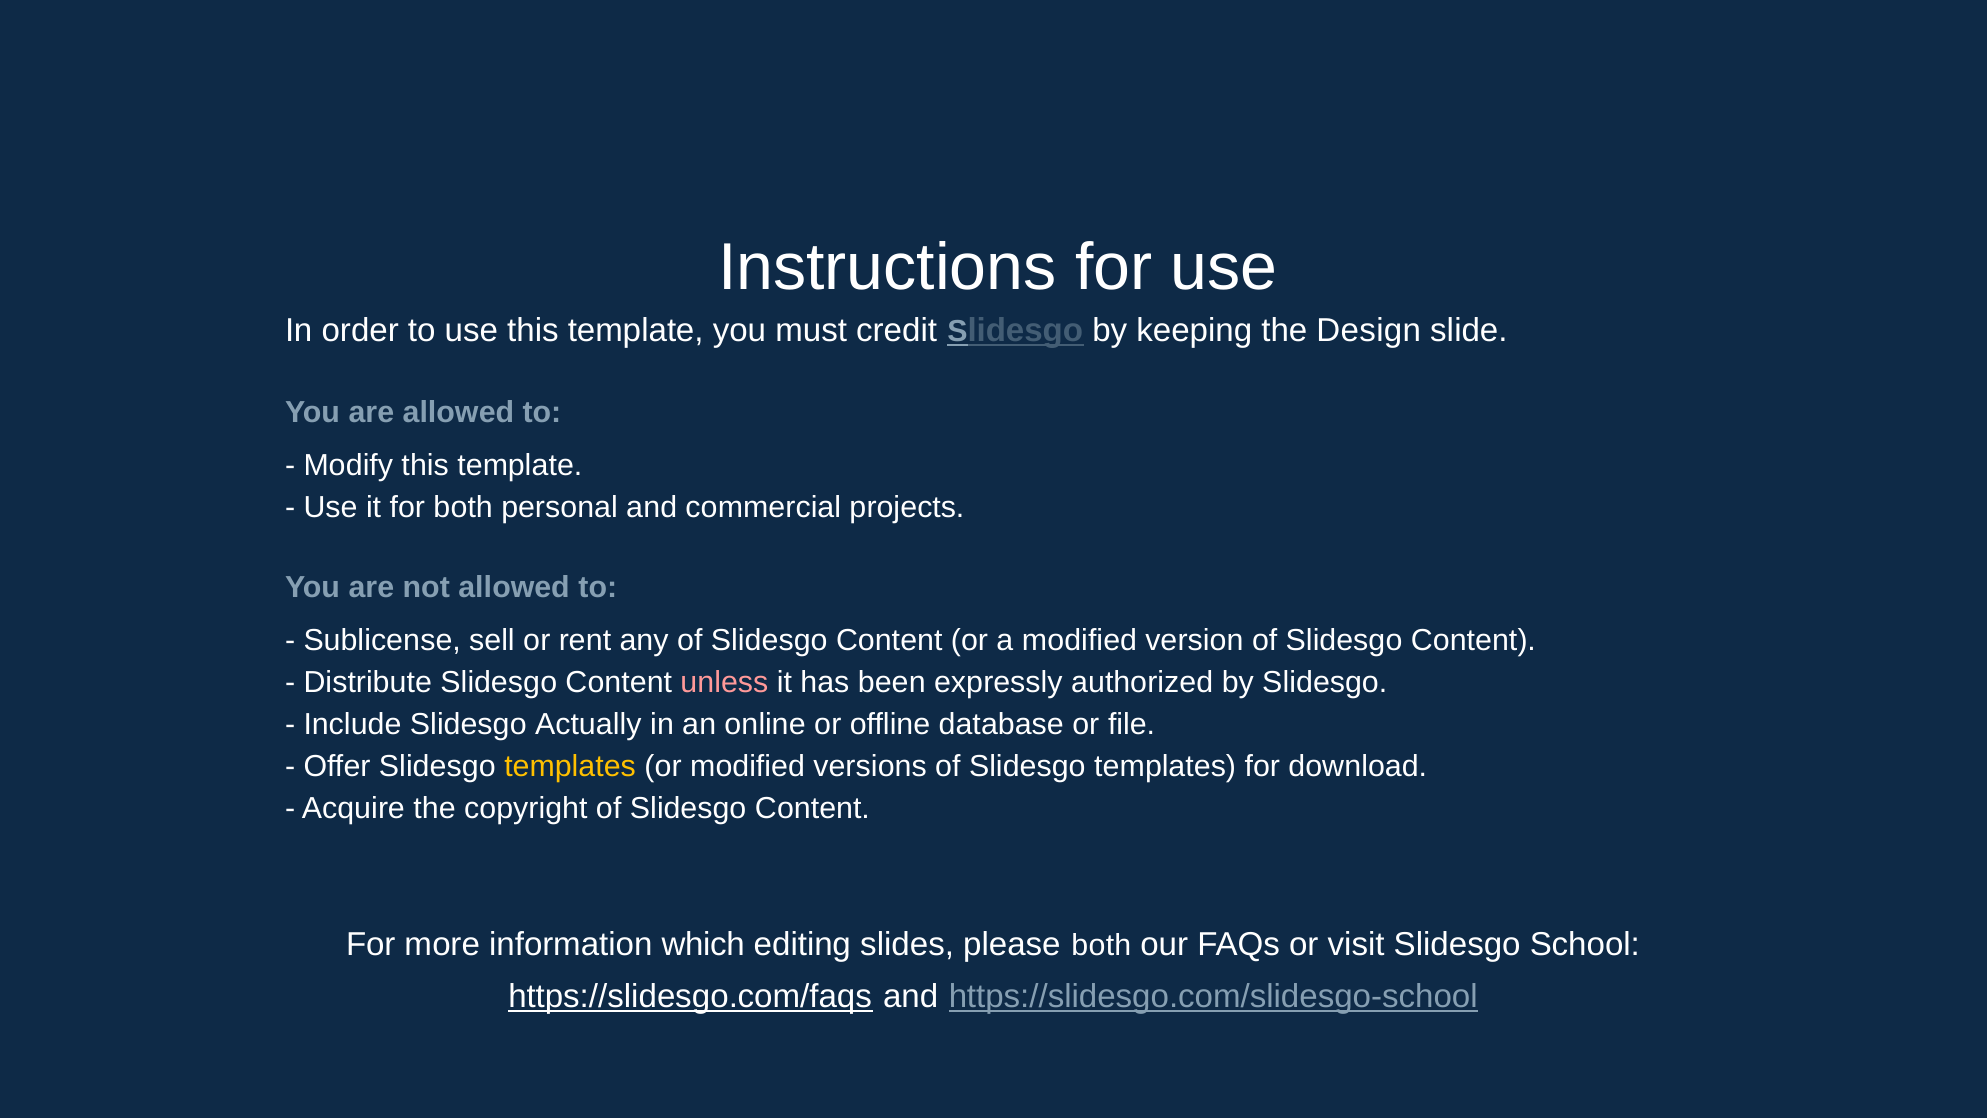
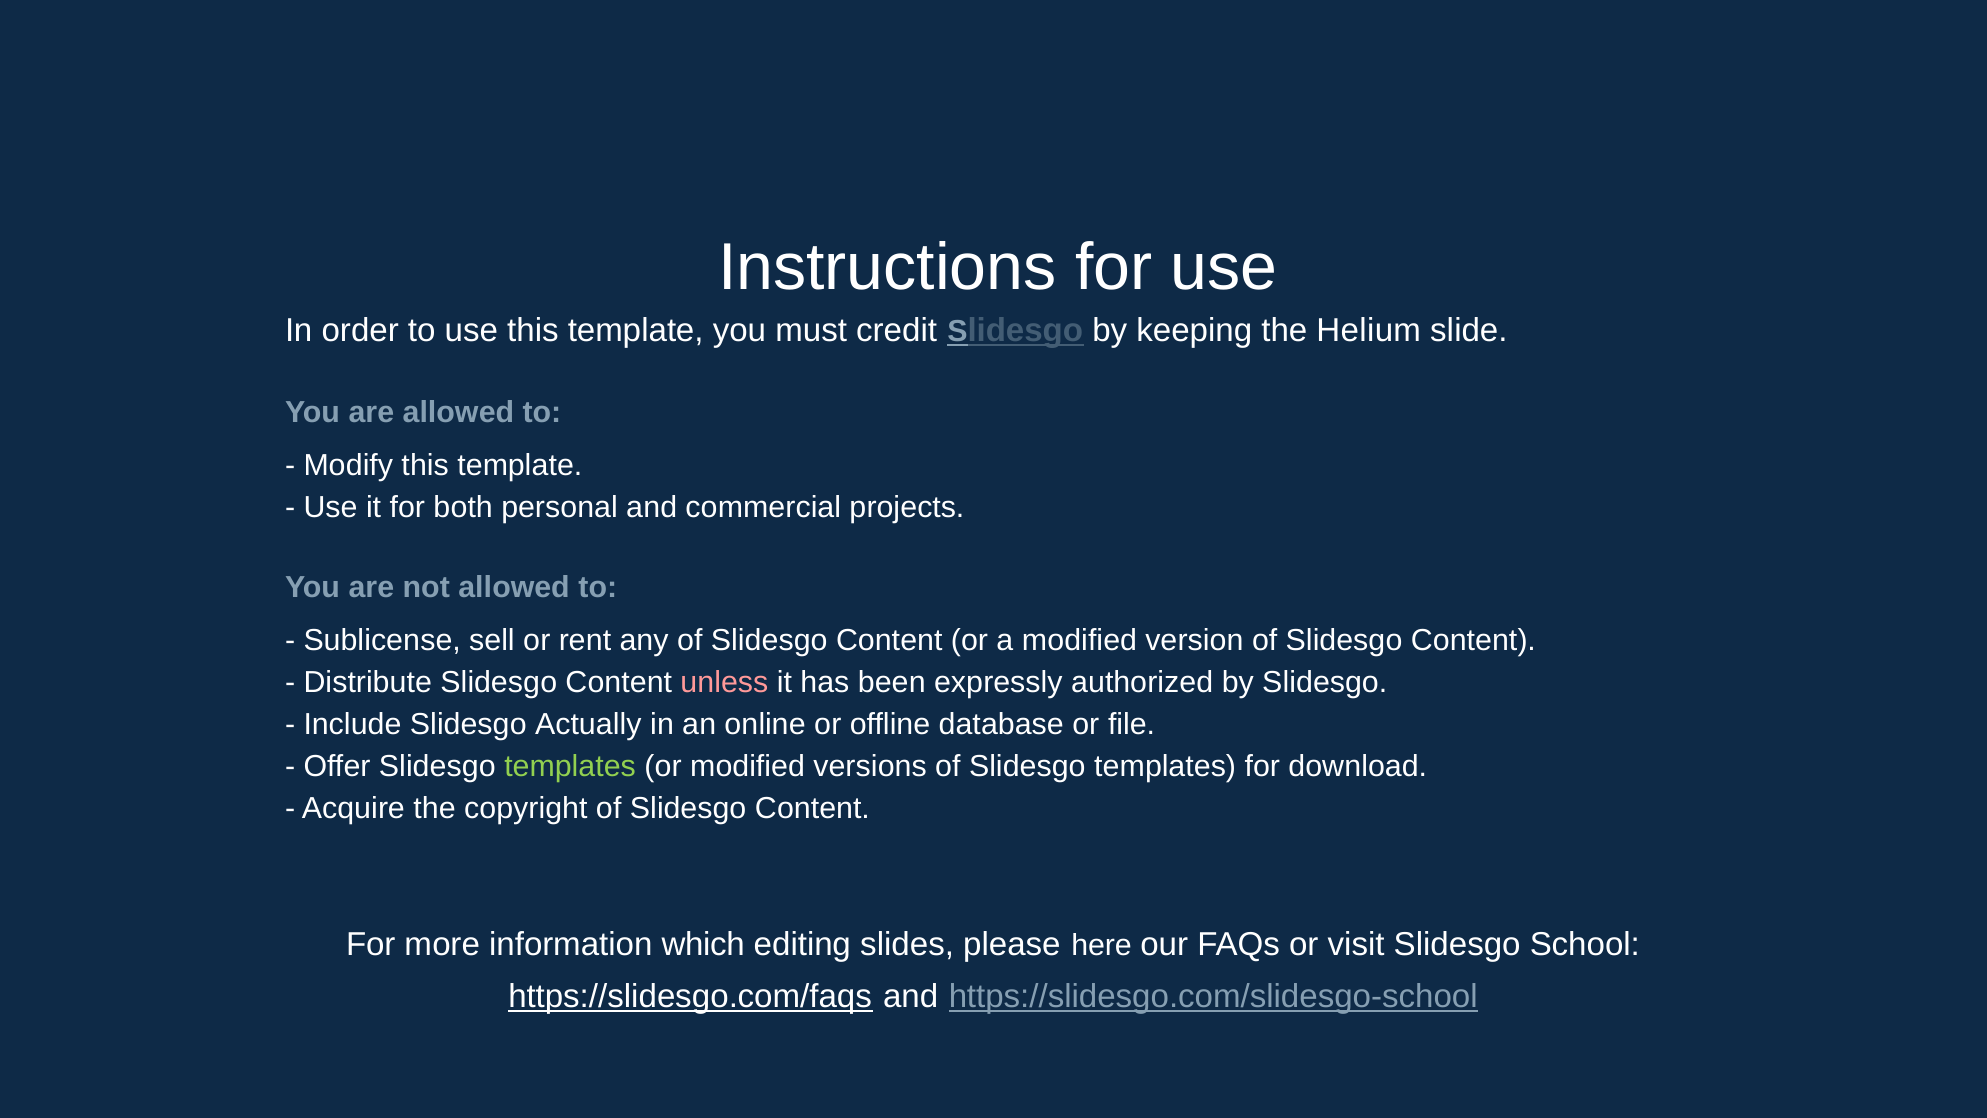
Design: Design -> Helium
templates at (570, 766) colour: yellow -> light green
please both: both -> here
